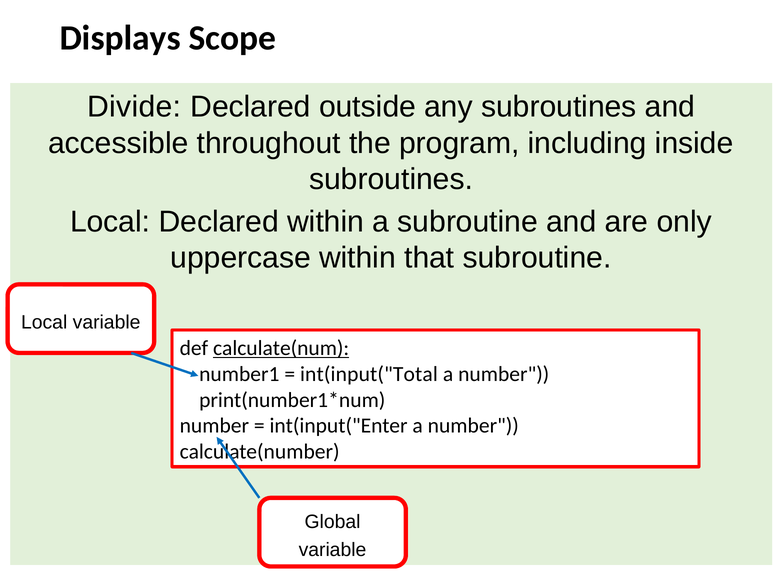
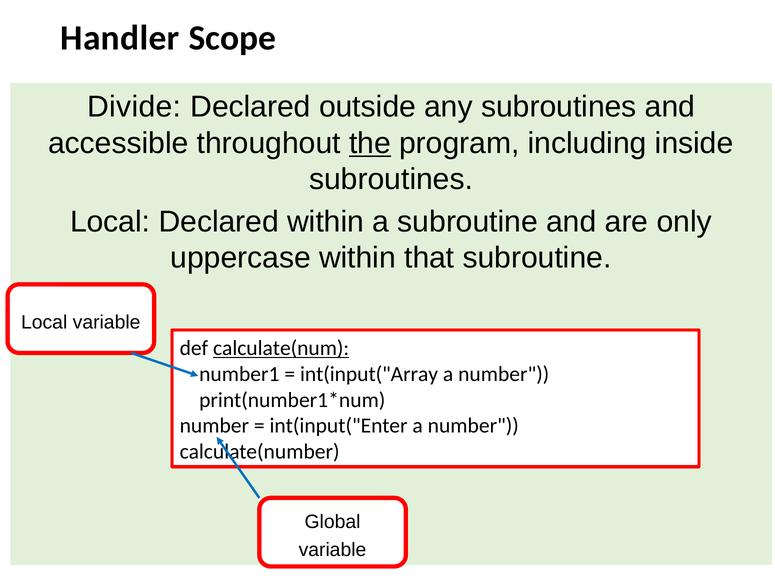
Displays: Displays -> Handler
the underline: none -> present
int(input("Total: int(input("Total -> int(input("Array
